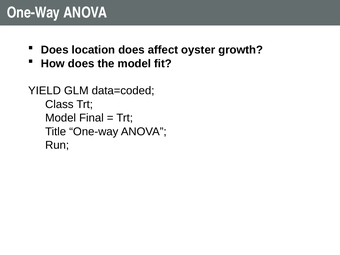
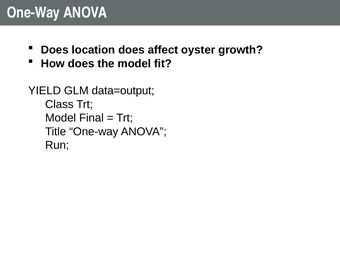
data=coded: data=coded -> data=output
